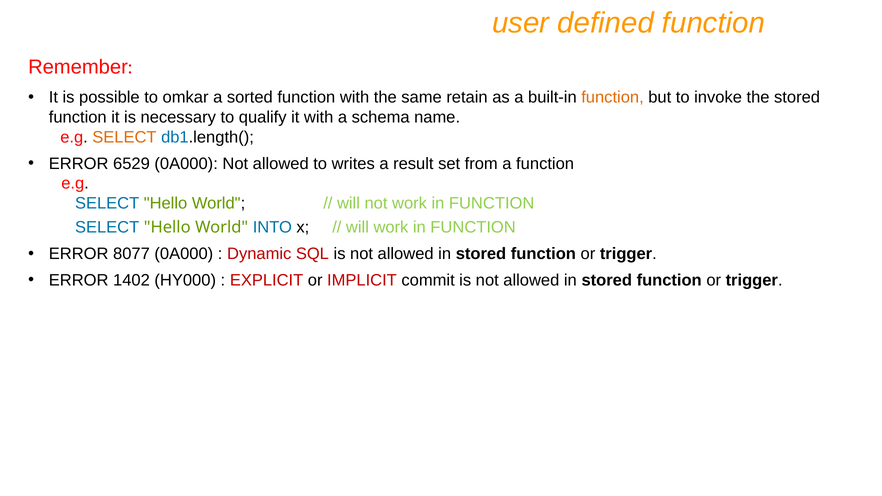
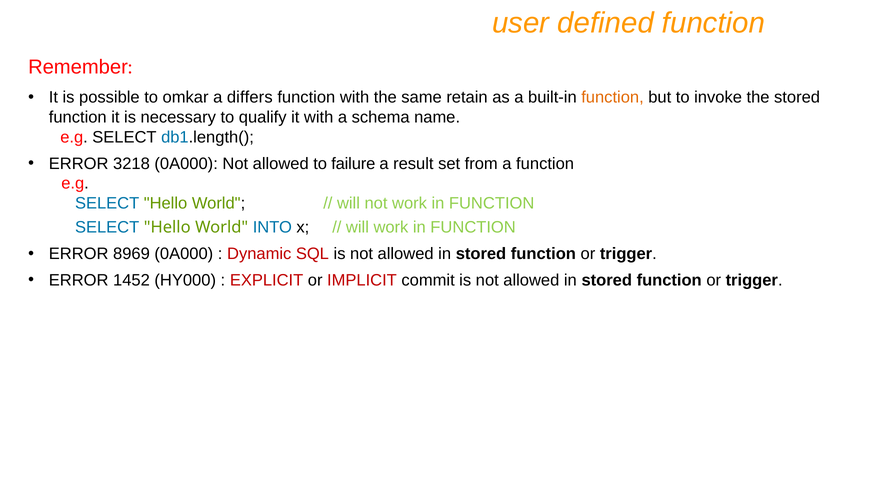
sorted: sorted -> differs
SELECT at (124, 137) colour: orange -> black
6529: 6529 -> 3218
writes: writes -> failure
8077: 8077 -> 8969
1402: 1402 -> 1452
